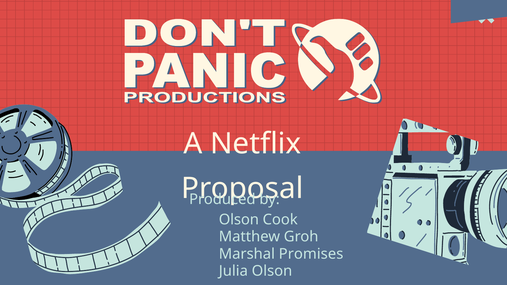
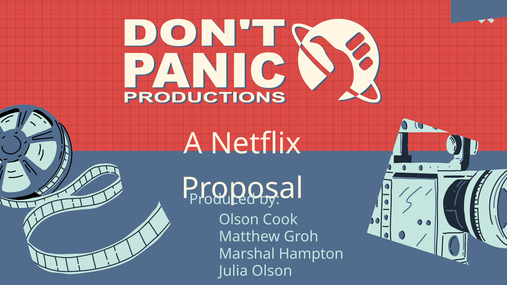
Promises: Promises -> Hampton
